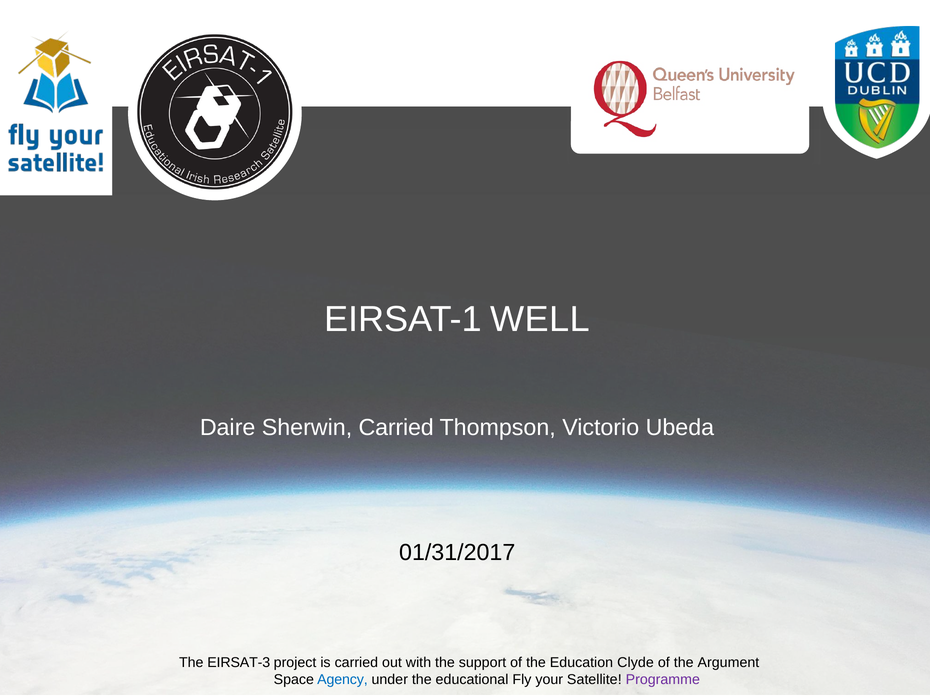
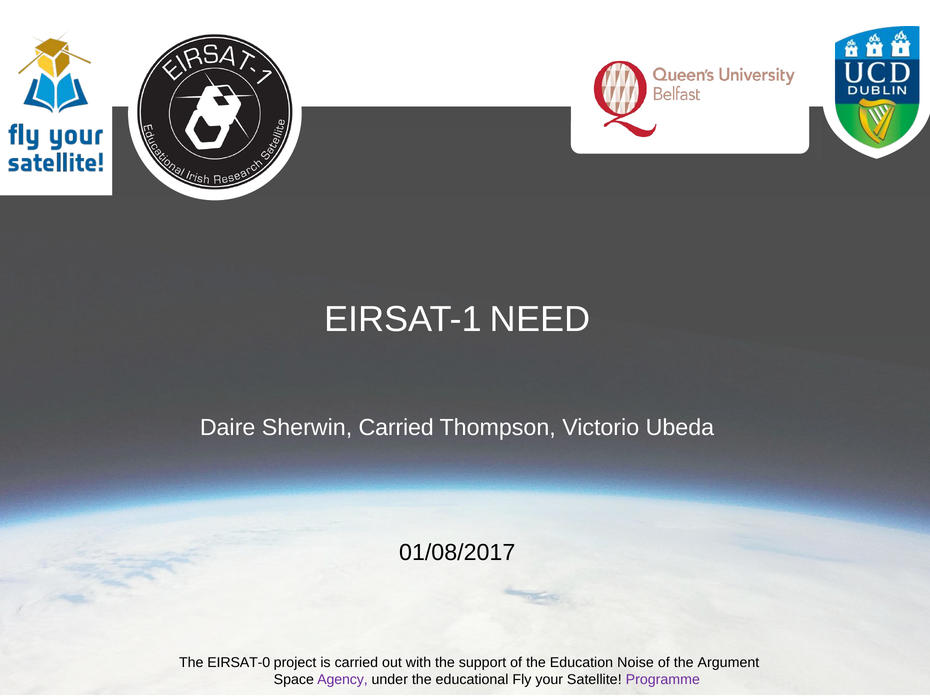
WELL: WELL -> NEED
01/31/2017: 01/31/2017 -> 01/08/2017
EIRSAT-3: EIRSAT-3 -> EIRSAT-0
Clyde: Clyde -> Noise
Agency colour: blue -> purple
